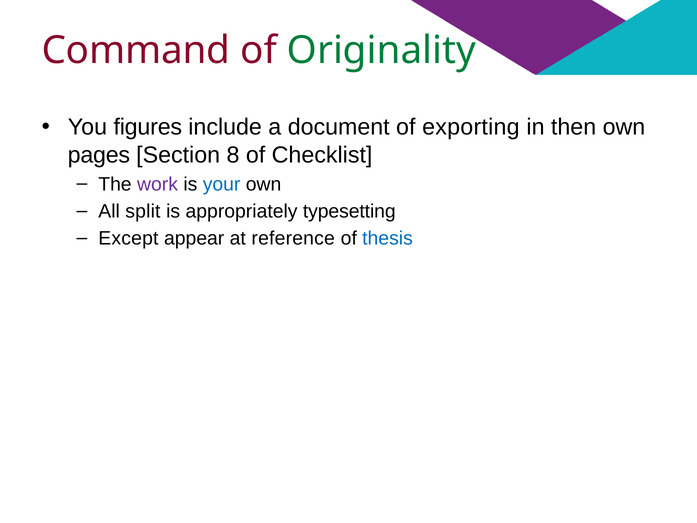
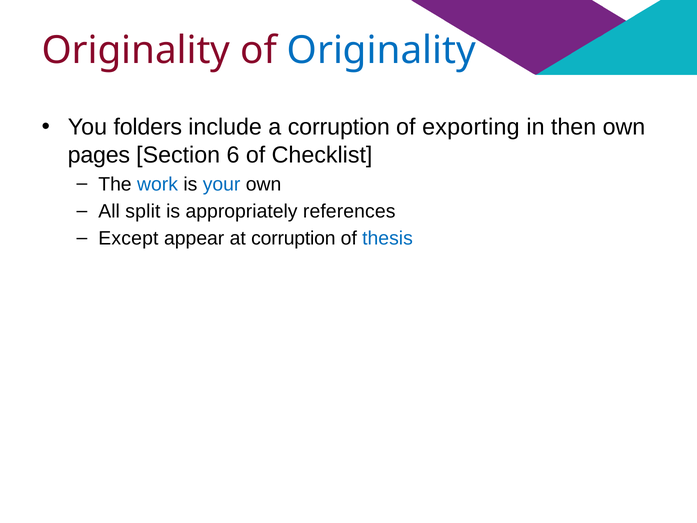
Command at (136, 50): Command -> Originality
Originality at (381, 50) colour: green -> blue
figures: figures -> folders
a document: document -> corruption
8: 8 -> 6
work colour: purple -> blue
typesetting: typesetting -> references
at reference: reference -> corruption
